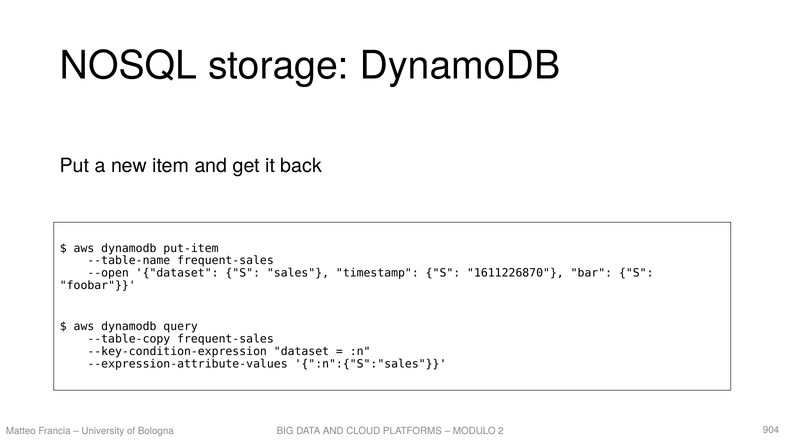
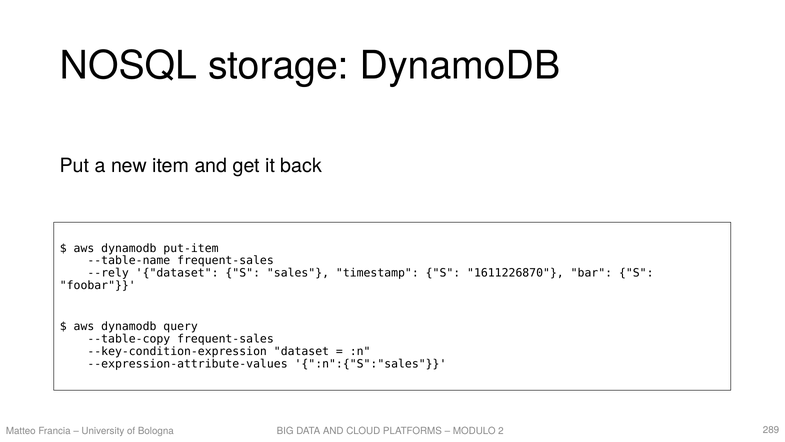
--open: --open -> --rely
904: 904 -> 289
